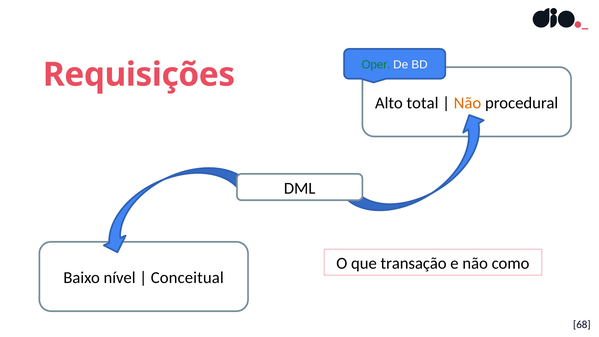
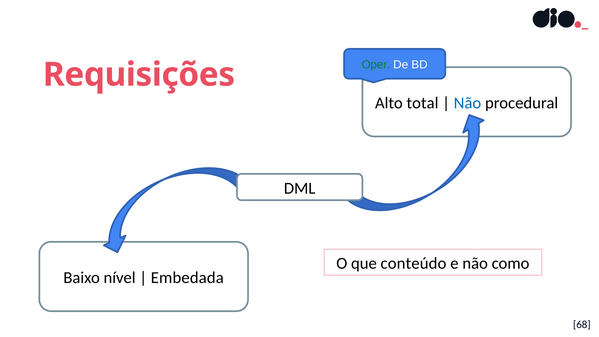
Não at (467, 103) colour: orange -> blue
transação: transação -> conteúdo
Conceitual: Conceitual -> Embedada
